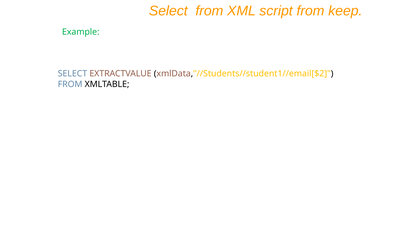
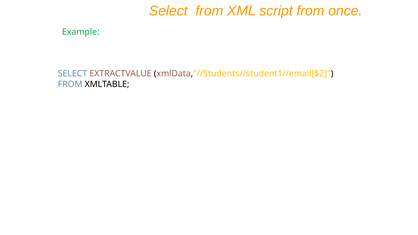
keep: keep -> once
